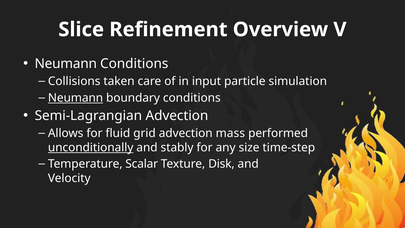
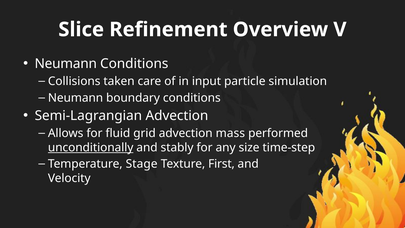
Neumann at (76, 98) underline: present -> none
Scalar: Scalar -> Stage
Disk: Disk -> First
